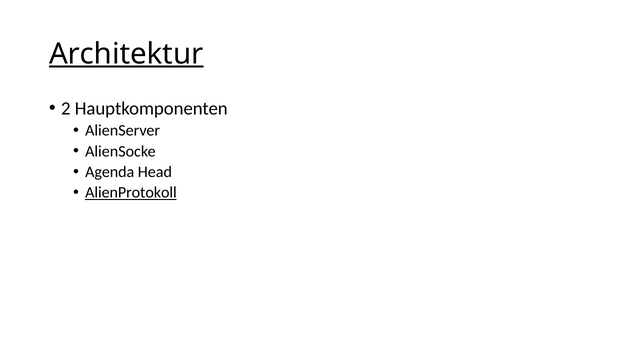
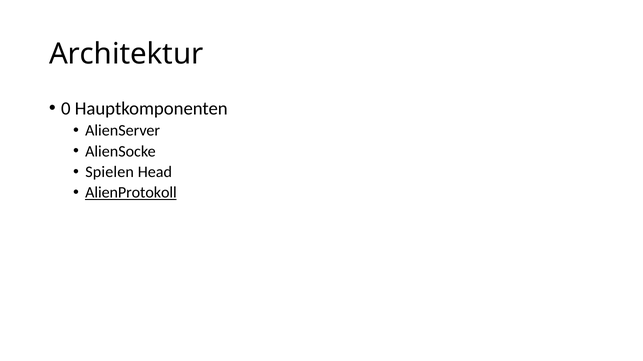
Architektur underline: present -> none
2: 2 -> 0
Agenda: Agenda -> Spielen
